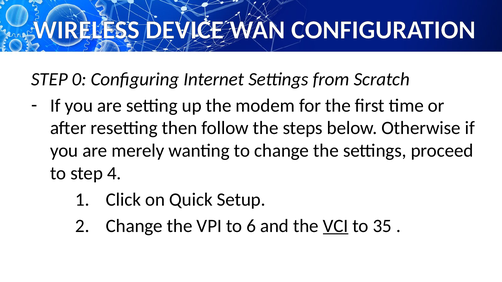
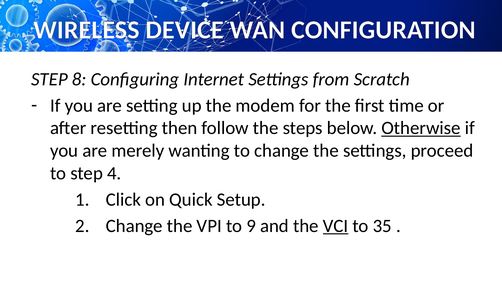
0: 0 -> 8
Otherwise underline: none -> present
6: 6 -> 9
